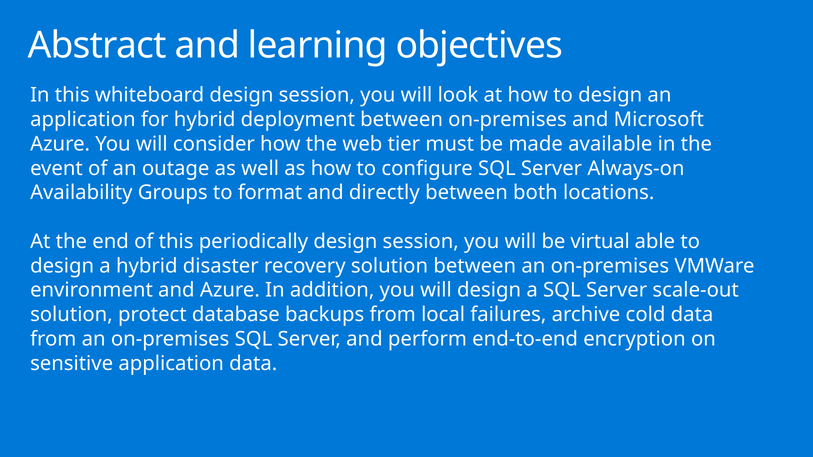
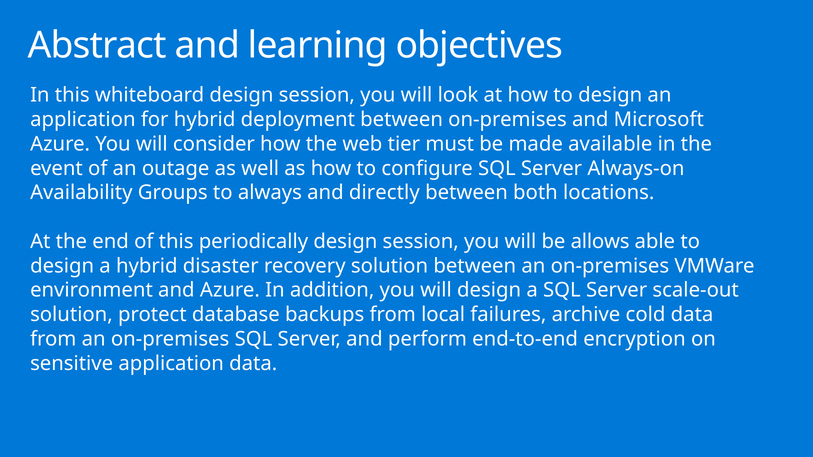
format: format -> always
virtual: virtual -> allows
